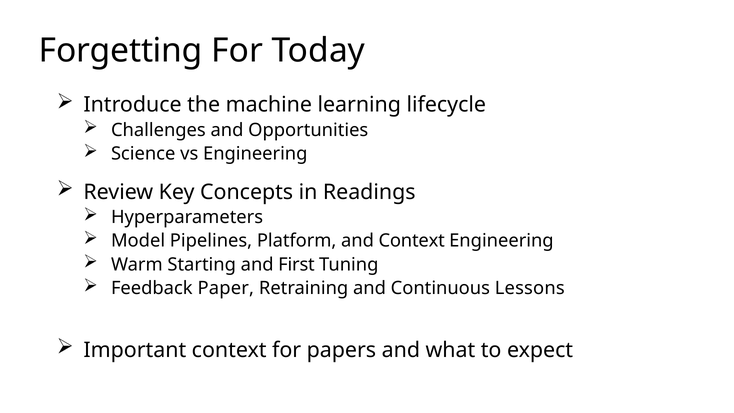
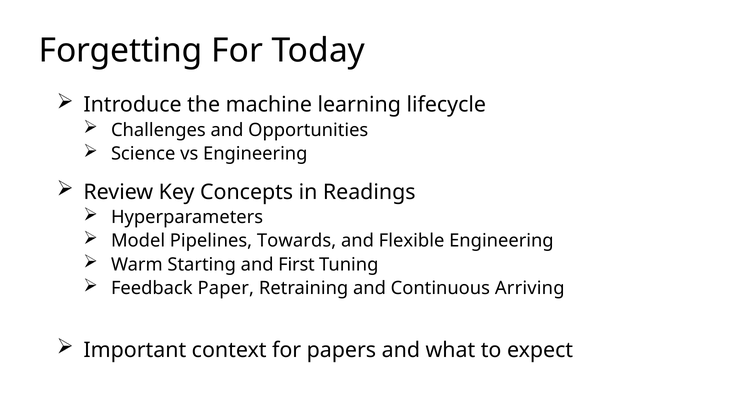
Platform: Platform -> Towards
and Context: Context -> Flexible
Lessons: Lessons -> Arriving
